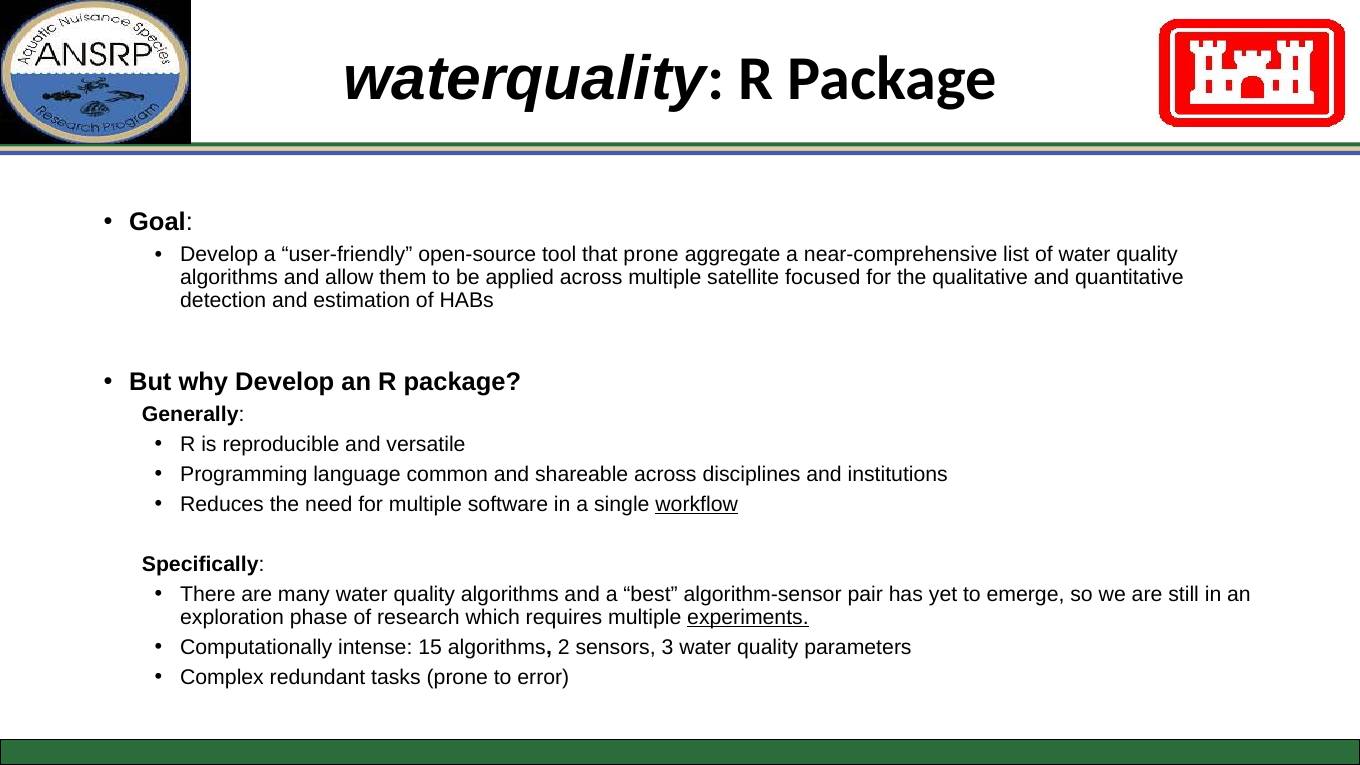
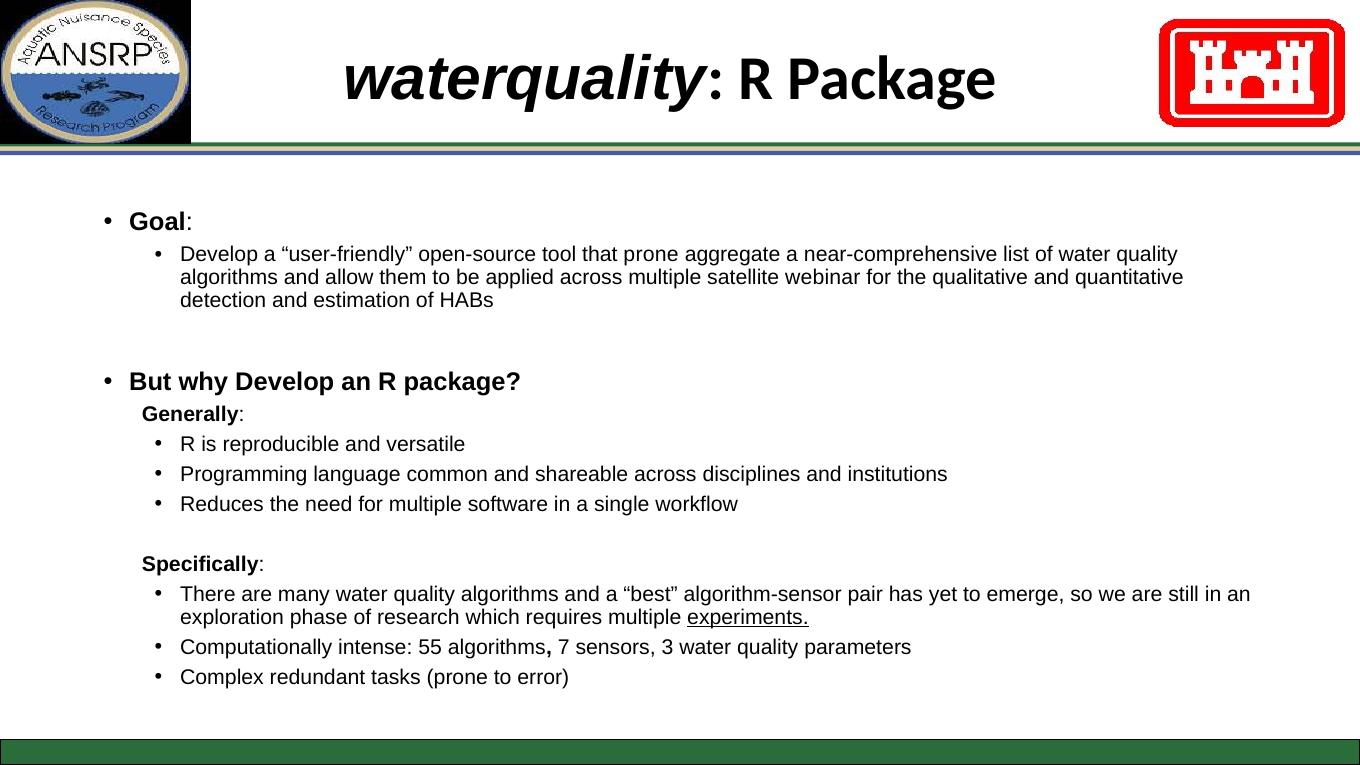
focused: focused -> webinar
workflow underline: present -> none
15: 15 -> 55
2: 2 -> 7
